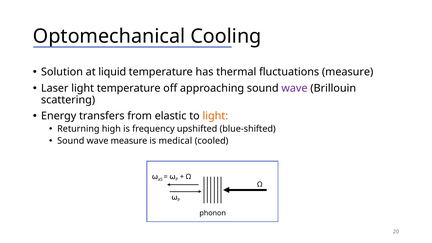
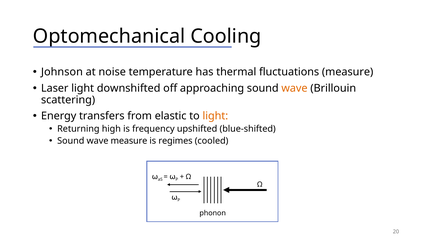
Solution: Solution -> Johnson
liquid: liquid -> noise
light temperature: temperature -> downshifted
wave at (294, 88) colour: purple -> orange
medical: medical -> regimes
